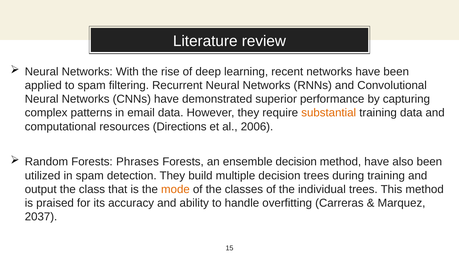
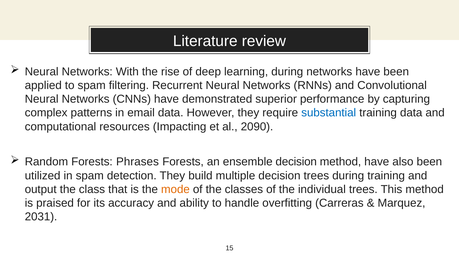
learning recent: recent -> during
substantial colour: orange -> blue
Directions: Directions -> Impacting
2006: 2006 -> 2090
2037: 2037 -> 2031
